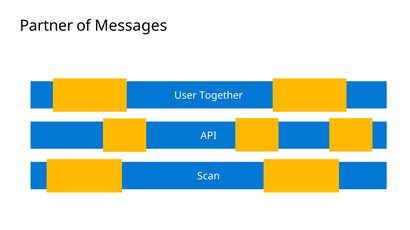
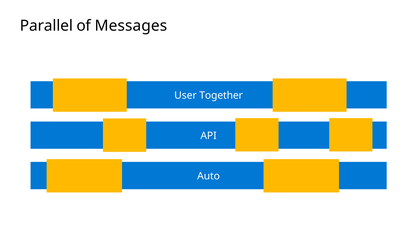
Partner: Partner -> Parallel
Scan: Scan -> Auto
